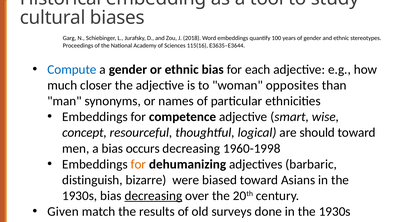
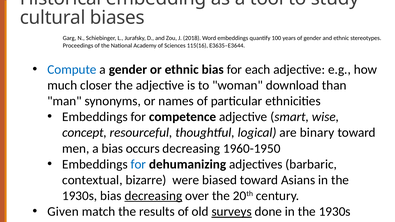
opposites: opposites -> download
should: should -> binary
1960-1998: 1960-1998 -> 1960-1950
for at (138, 164) colour: orange -> blue
distinguish: distinguish -> contextual
surveys underline: none -> present
